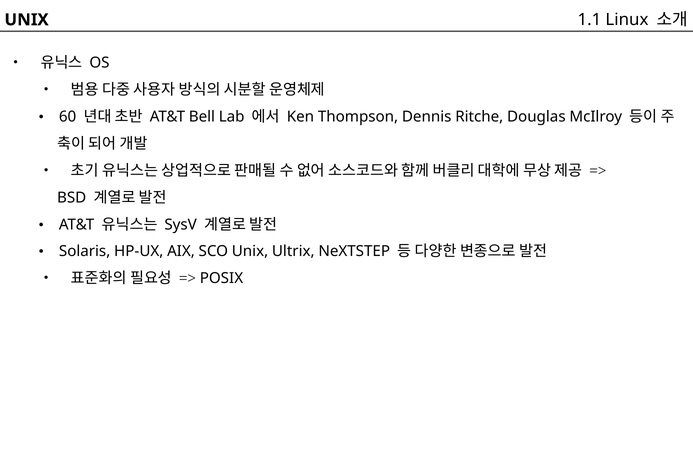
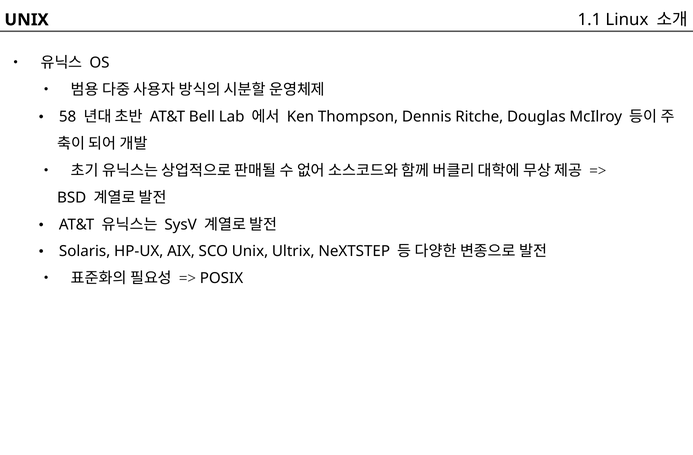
60: 60 -> 58
